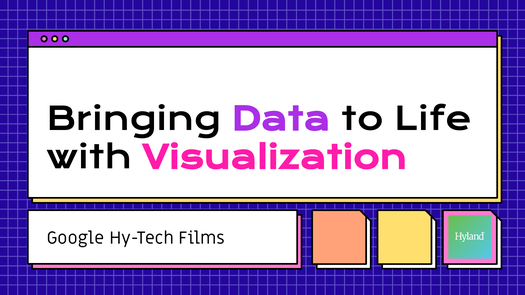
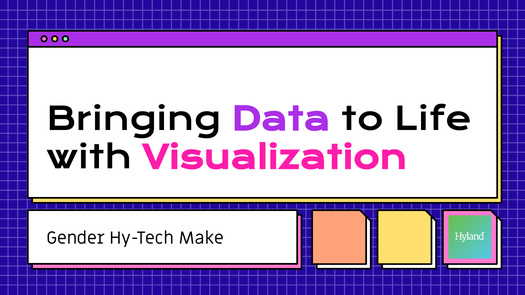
Google: Google -> Gender
Films: Films -> Make
